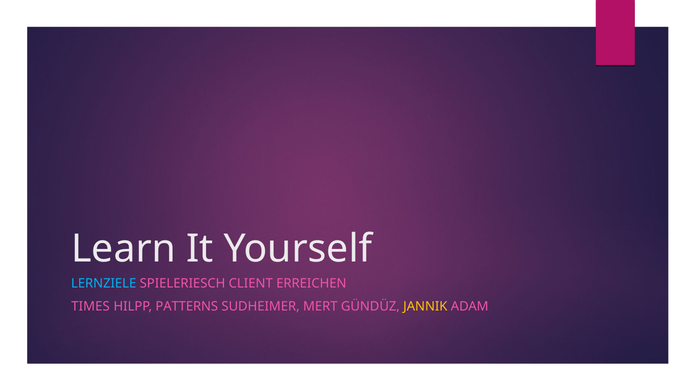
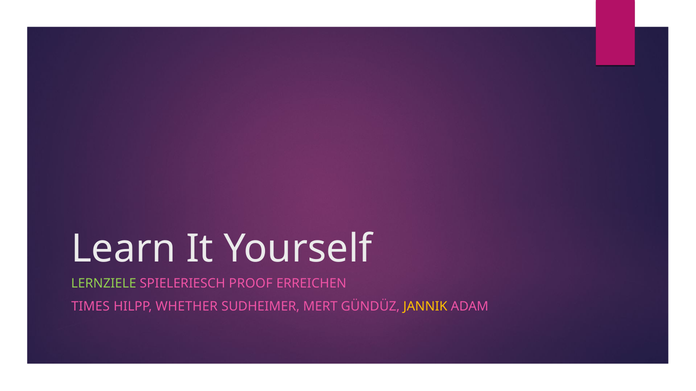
LERNZIELE colour: light blue -> light green
CLIENT: CLIENT -> PROOF
PATTERNS: PATTERNS -> WHETHER
